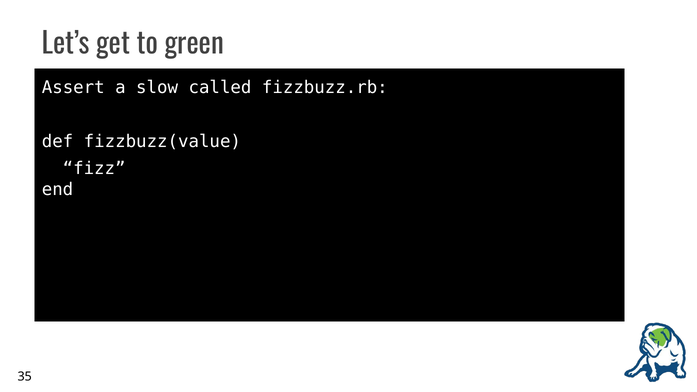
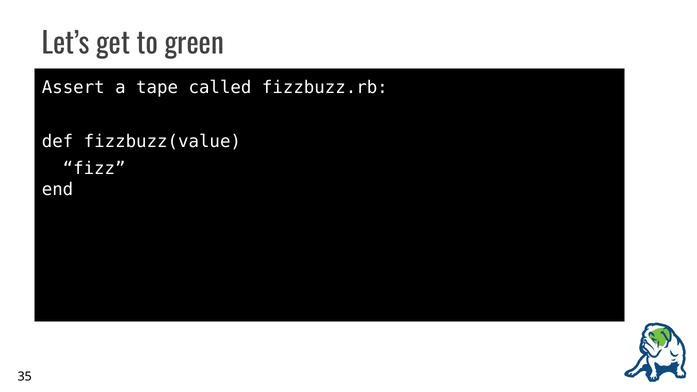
slow: slow -> tape
